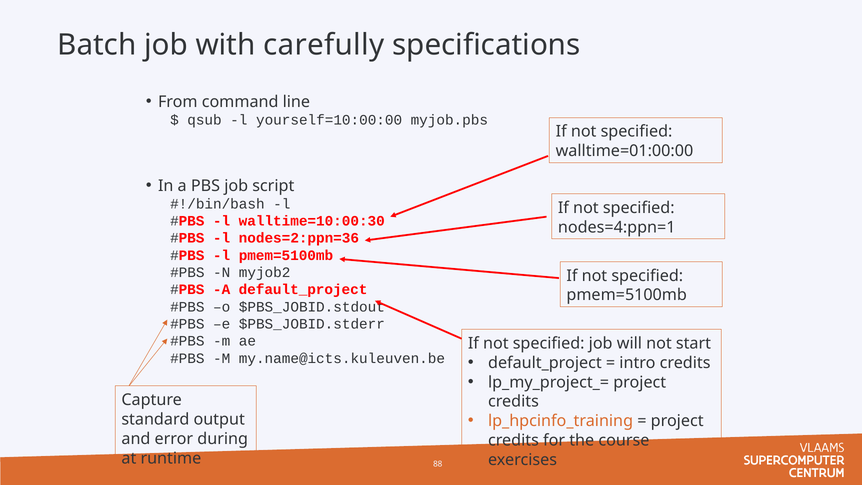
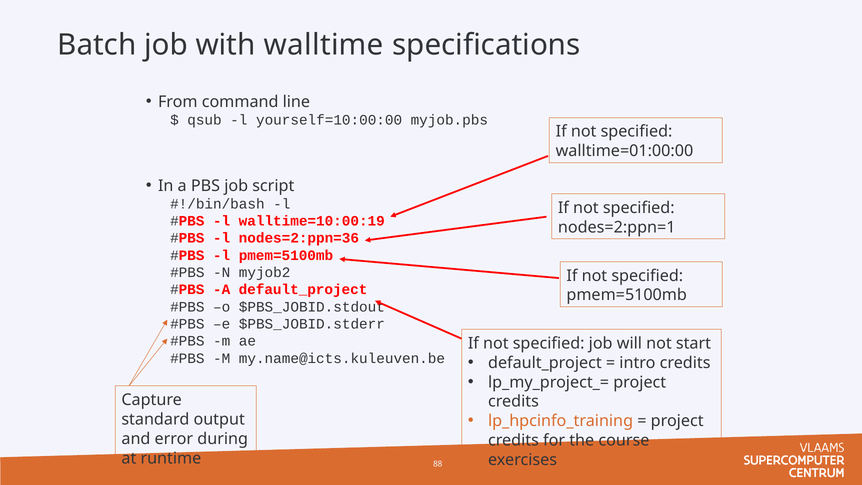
carefully: carefully -> walltime
walltime=10:00:30: walltime=10:00:30 -> walltime=10:00:19
nodes=4:ppn=1: nodes=4:ppn=1 -> nodes=2:ppn=1
